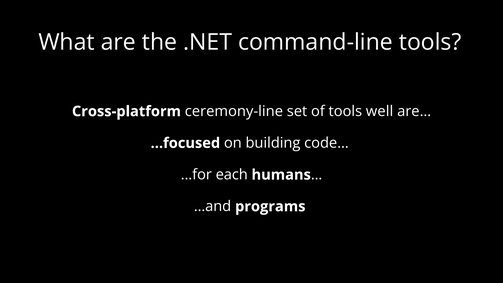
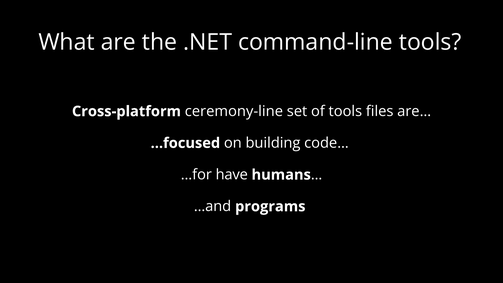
well: well -> files
each: each -> have
